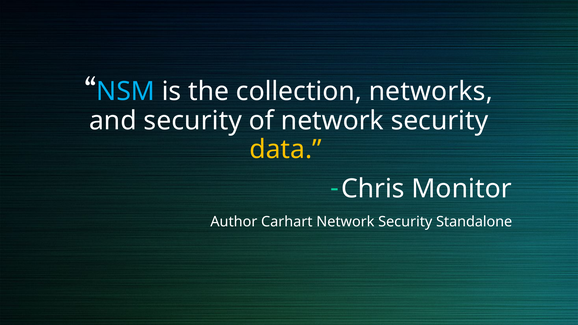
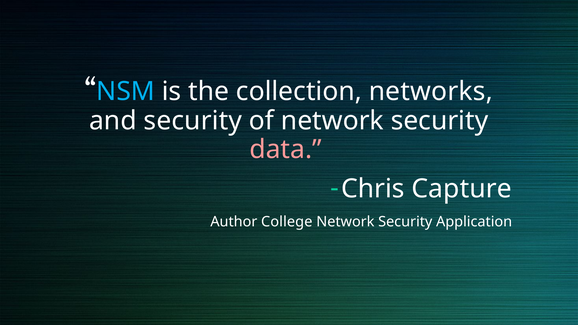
data colour: yellow -> pink
Monitor: Monitor -> Capture
Carhart: Carhart -> College
Standalone: Standalone -> Application
